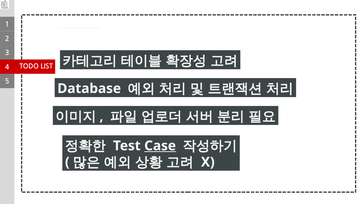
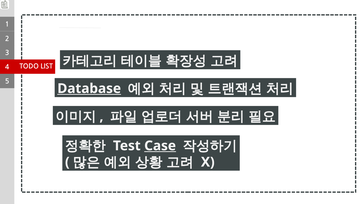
Database underline: none -> present
